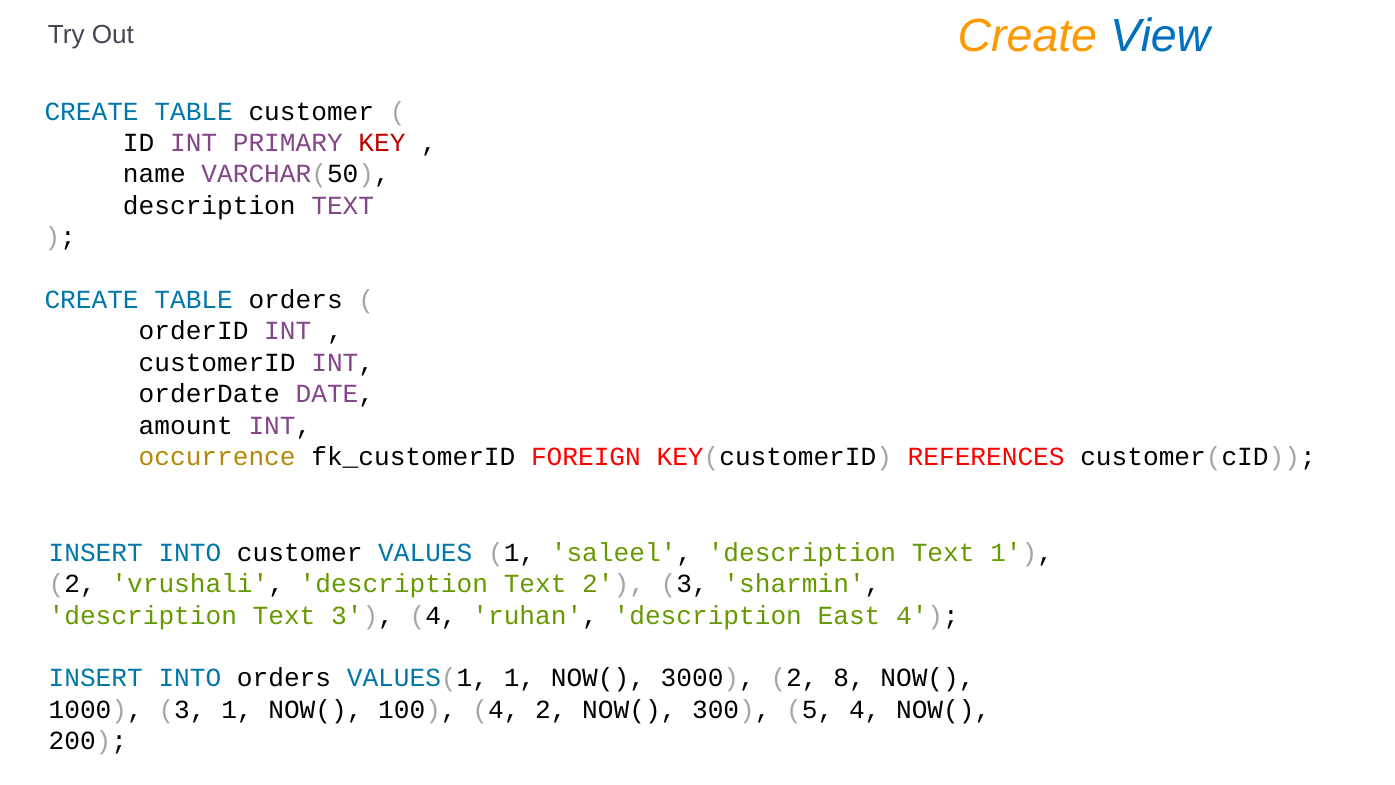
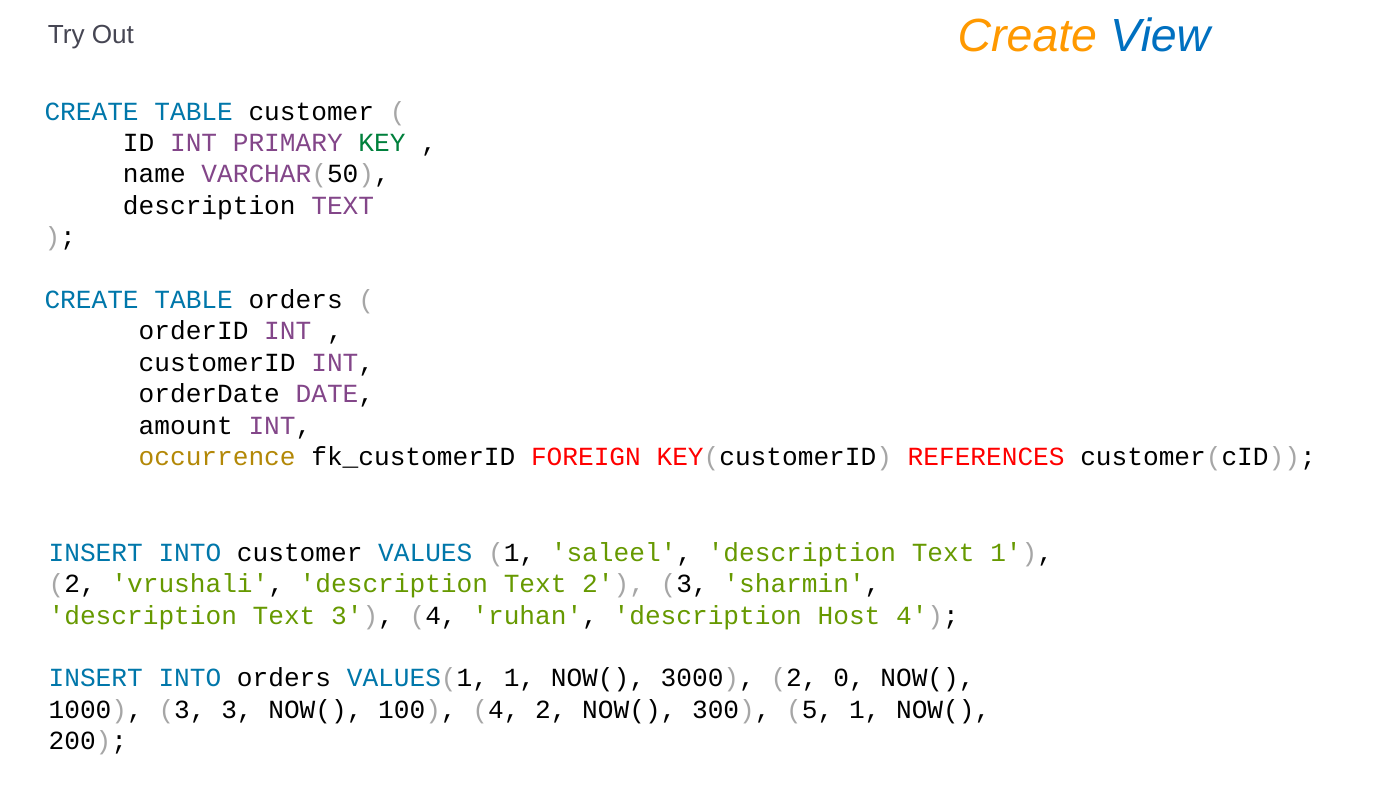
KEY colour: red -> green
East: East -> Host
8: 8 -> 0
3 1: 1 -> 3
5 4: 4 -> 1
